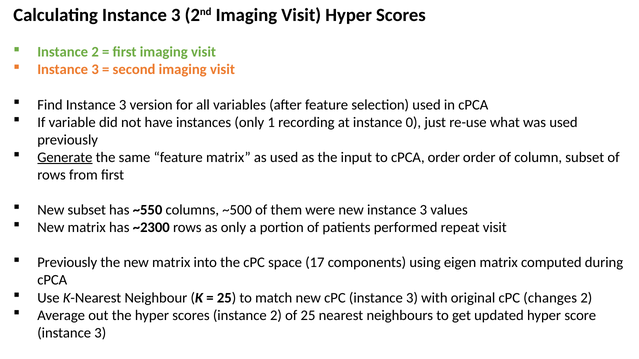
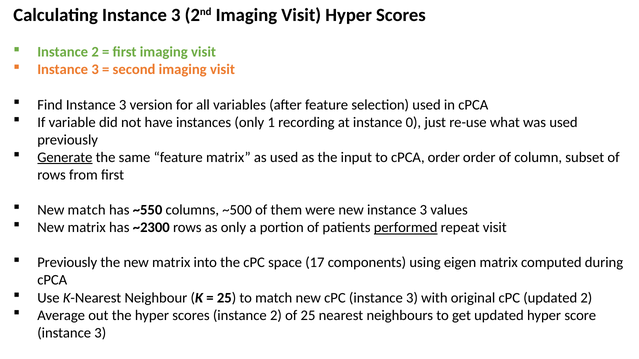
New subset: subset -> match
performed underline: none -> present
cPC changes: changes -> updated
